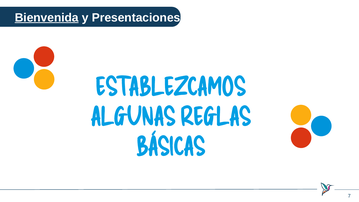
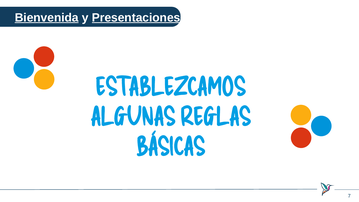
Presentaciones underline: none -> present
